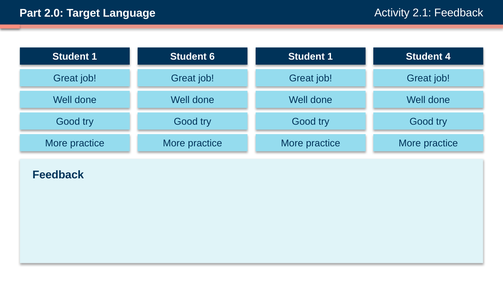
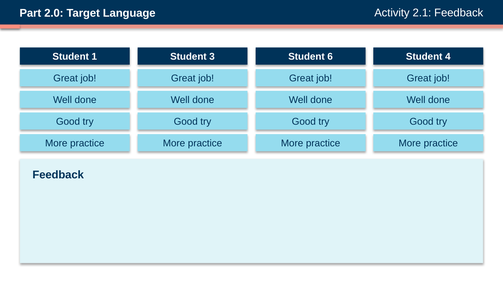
6: 6 -> 3
1 at (330, 57): 1 -> 6
